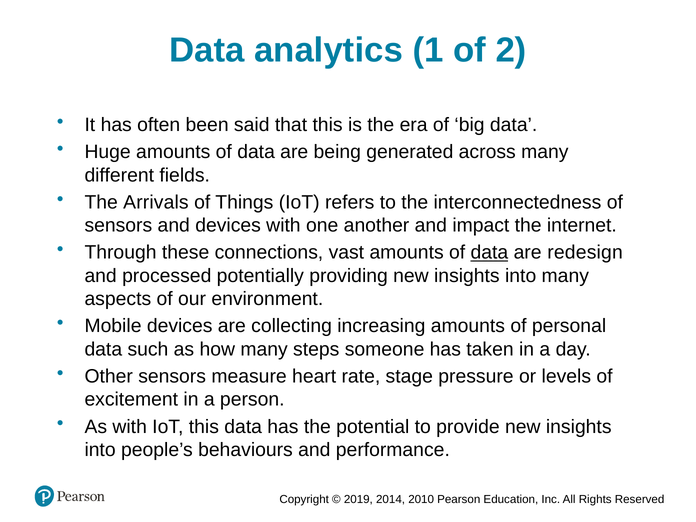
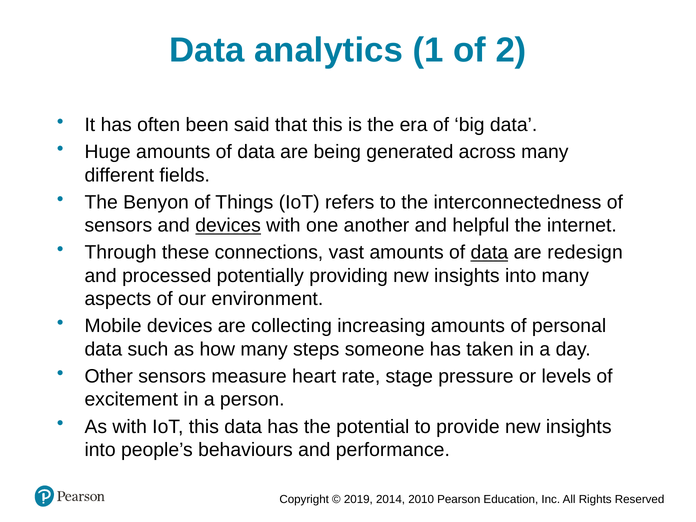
Arrivals: Arrivals -> Benyon
devices at (228, 226) underline: none -> present
impact: impact -> helpful
